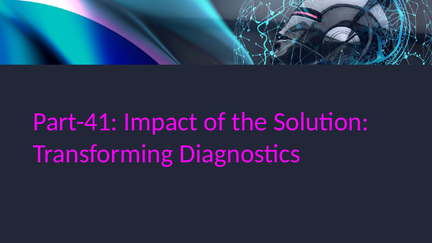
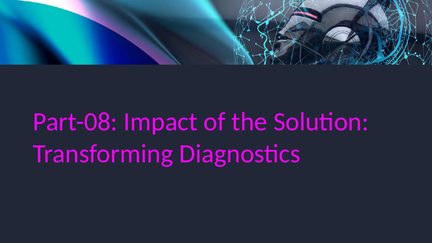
Part-41: Part-41 -> Part-08
